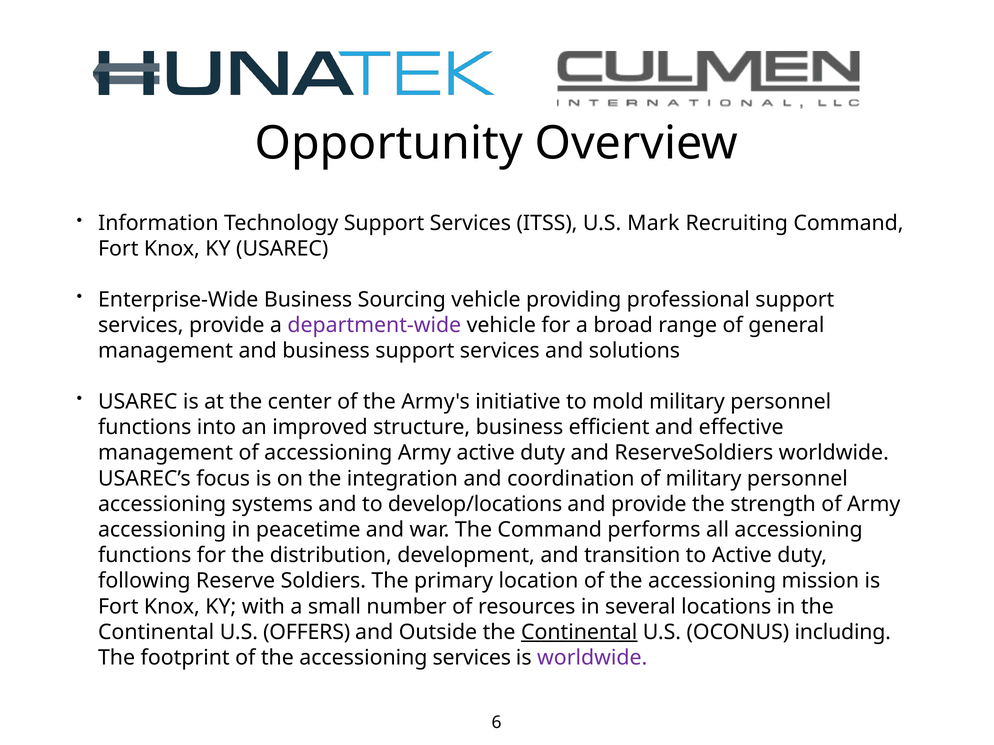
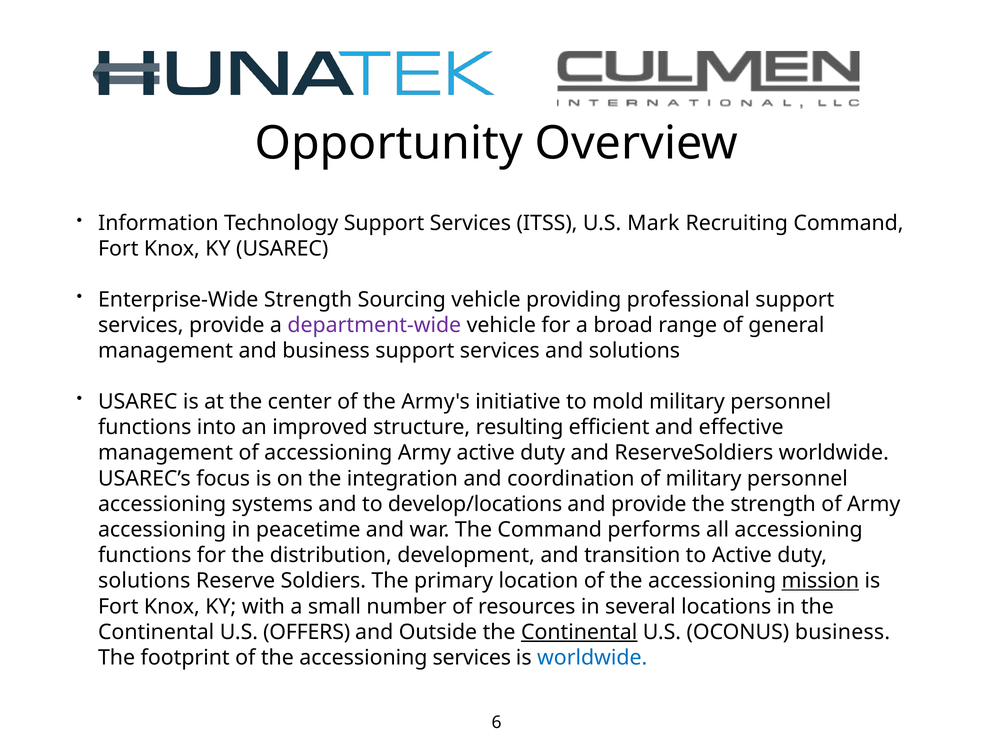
Enterprise-Wide Business: Business -> Strength
structure business: business -> resulting
following at (144, 581): following -> solutions
mission underline: none -> present
OCONUS including: including -> business
worldwide at (592, 658) colour: purple -> blue
